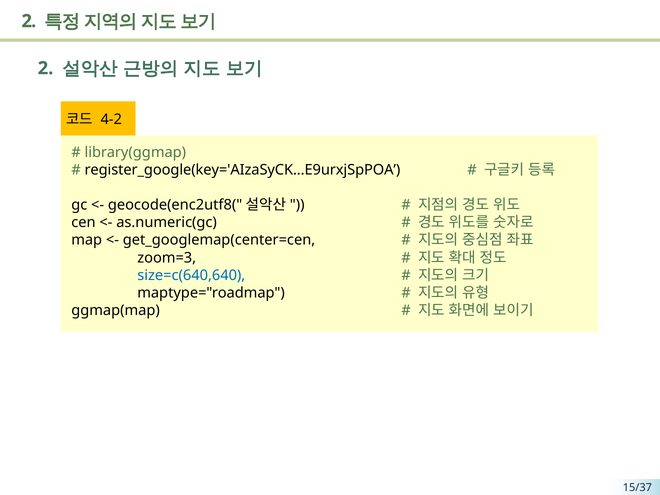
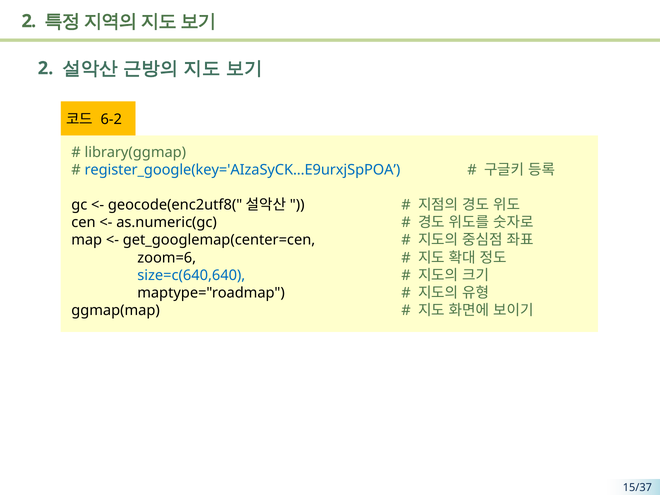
4-2: 4-2 -> 6-2
register_google(key='AIzaSyCK...E9urxjSpPOA colour: black -> blue
zoom=3: zoom=3 -> zoom=6
